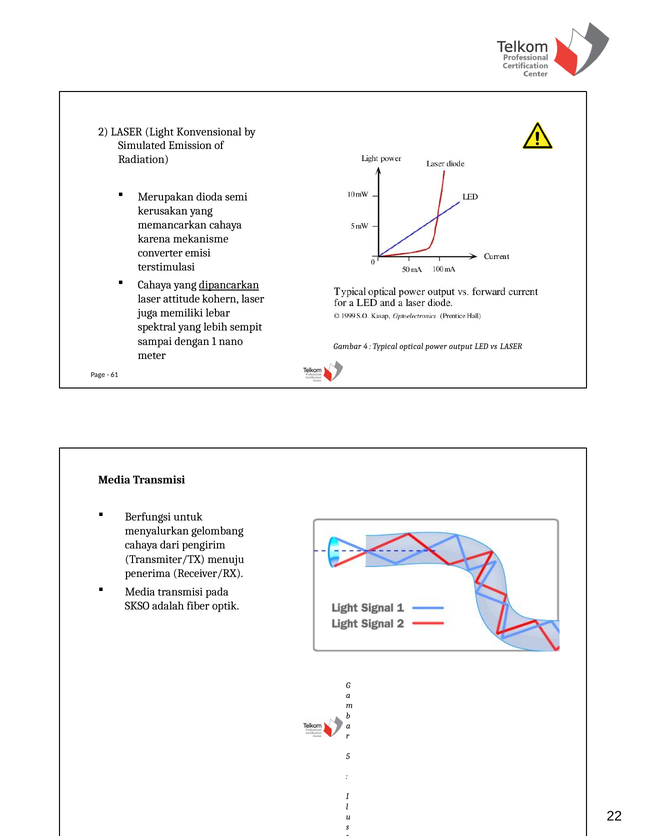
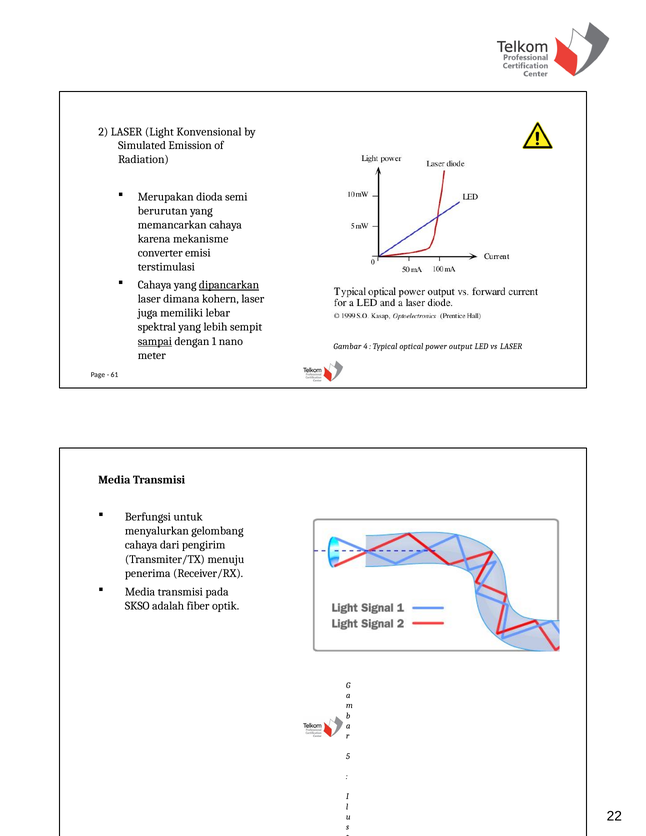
kerusakan: kerusakan -> berurutan
attitude: attitude -> dimana
sampai underline: none -> present
